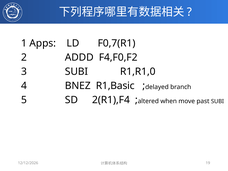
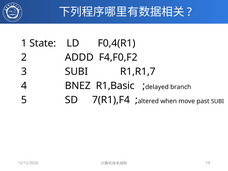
Apps: Apps -> State
F0,7(R1: F0,7(R1 -> F0,4(R1
R1,R1,0: R1,R1,0 -> R1,R1,7
2(R1),F4: 2(R1),F4 -> 7(R1),F4
